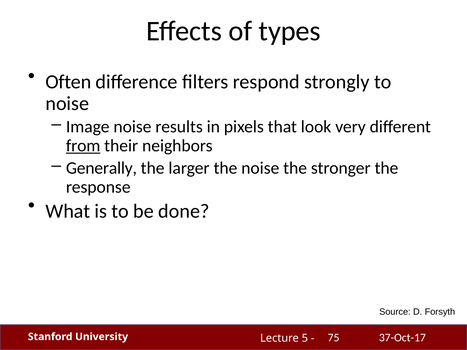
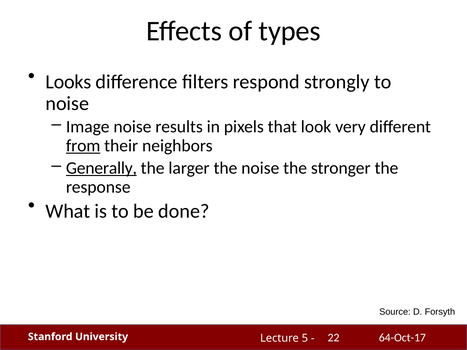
Often: Often -> Looks
Generally underline: none -> present
37-Oct-17: 37-Oct-17 -> 64-Oct-17
75: 75 -> 22
